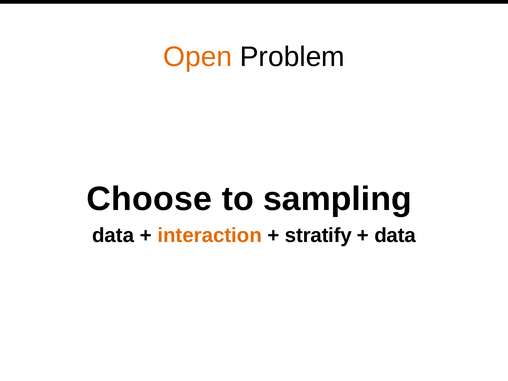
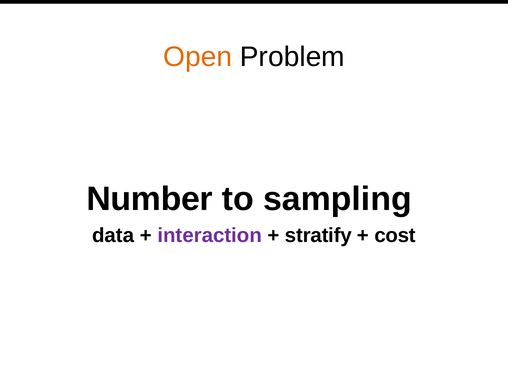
Choose: Choose -> Number
interaction colour: orange -> purple
data at (395, 235): data -> cost
